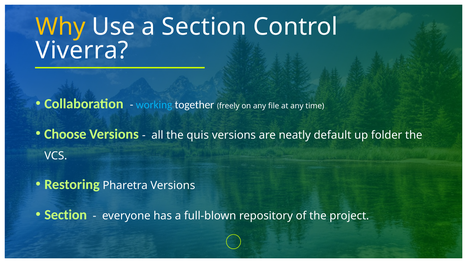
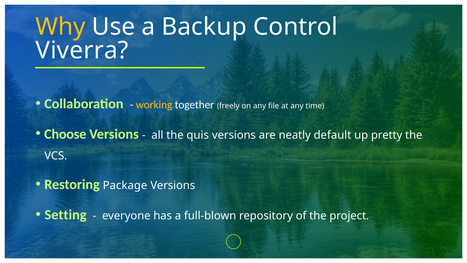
a Section: Section -> Backup
working colour: light blue -> yellow
folder: folder -> pretty
Pharetra: Pharetra -> Package
Section at (66, 215): Section -> Setting
